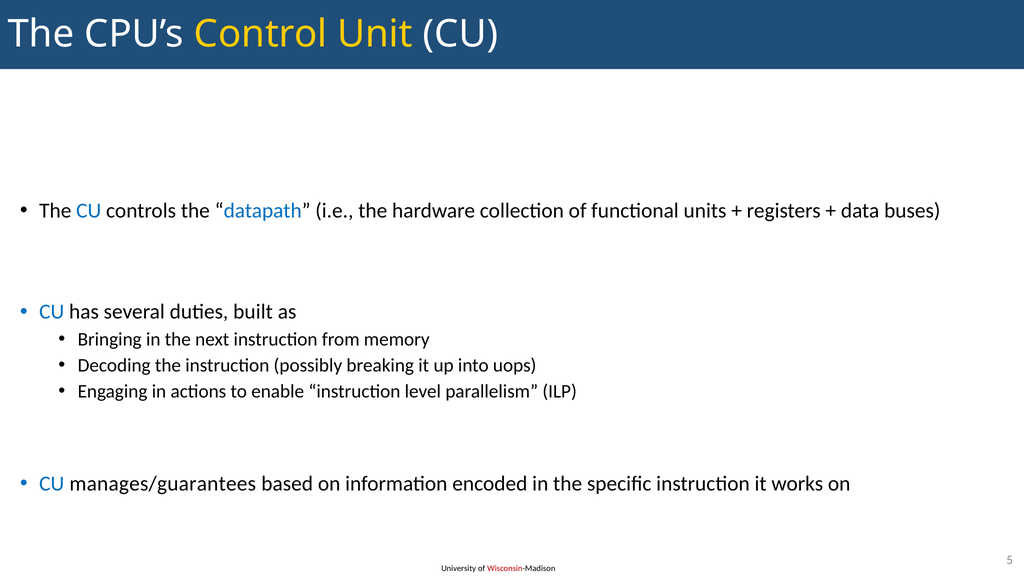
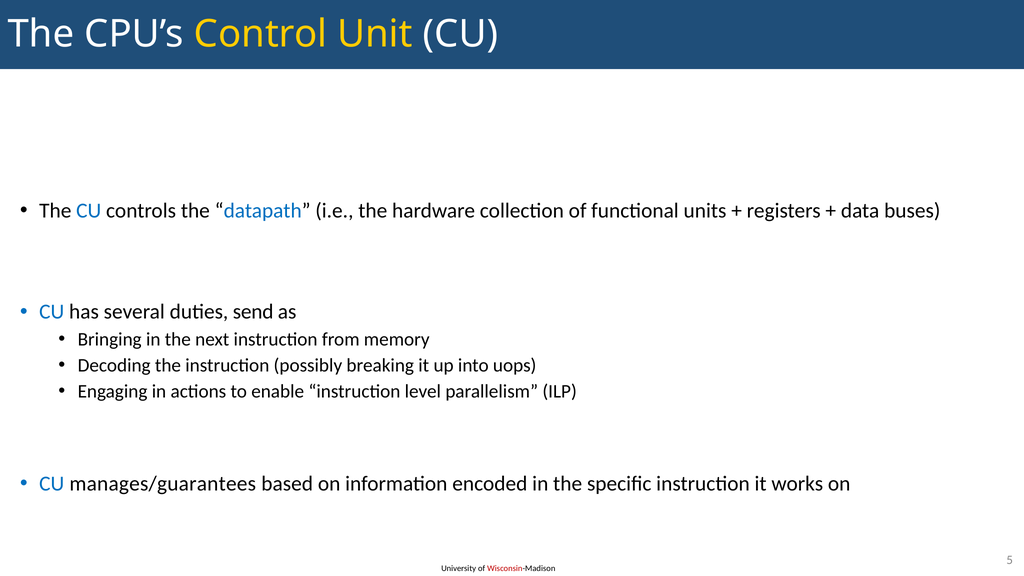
built: built -> send
